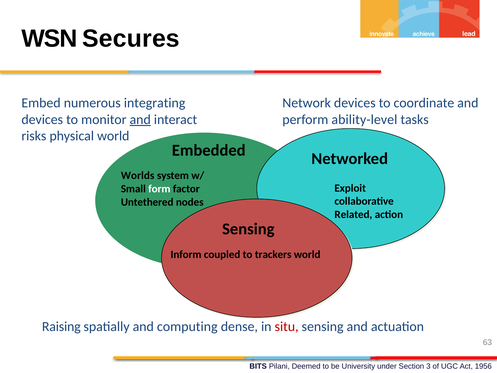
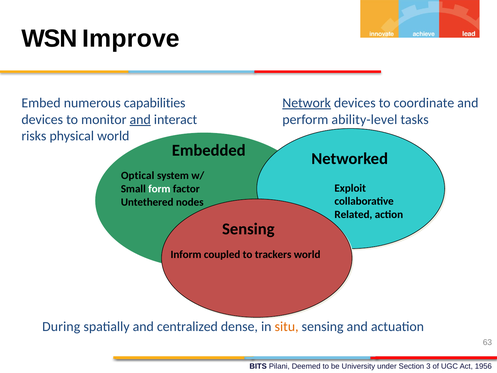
Secures: Secures -> Improve
integrating: integrating -> capabilities
Network underline: none -> present
Worlds: Worlds -> Optical
Raising: Raising -> During
computing: computing -> centralized
situ colour: red -> orange
